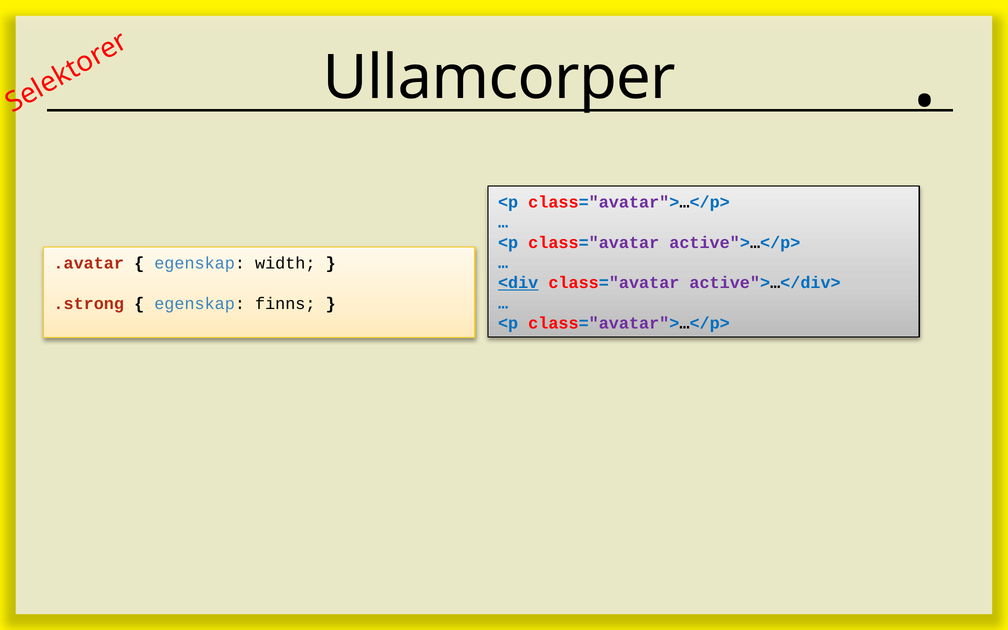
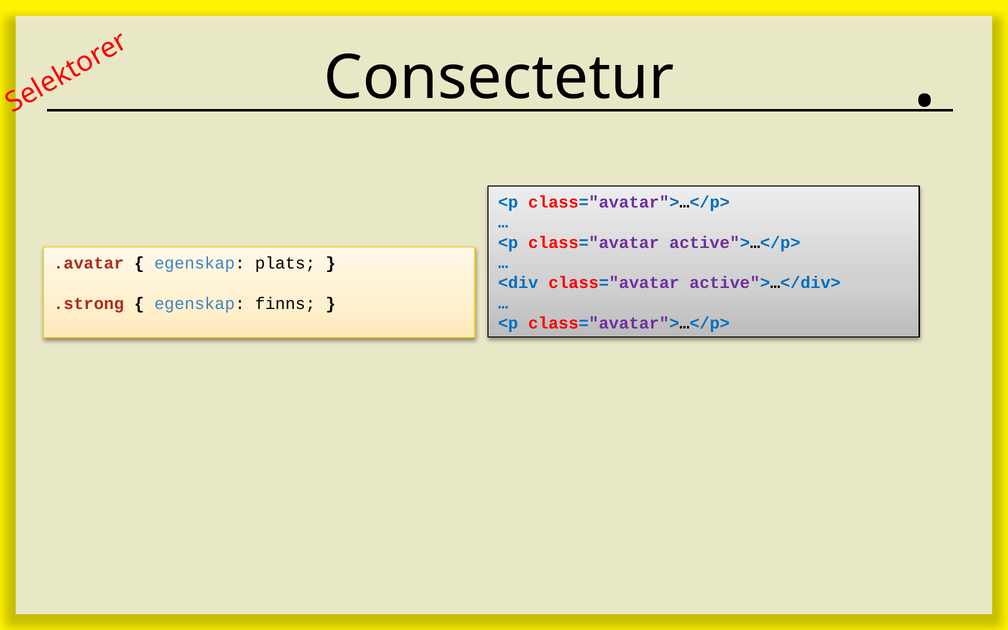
Ullamcorper: Ullamcorper -> Consectetur
width: width -> plats
<div underline: present -> none
